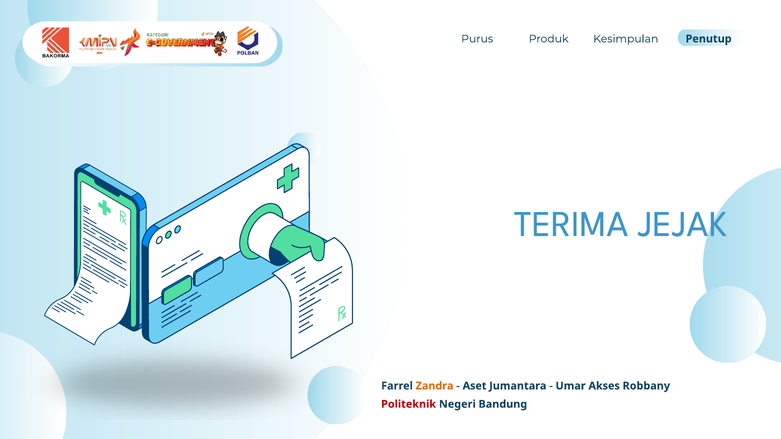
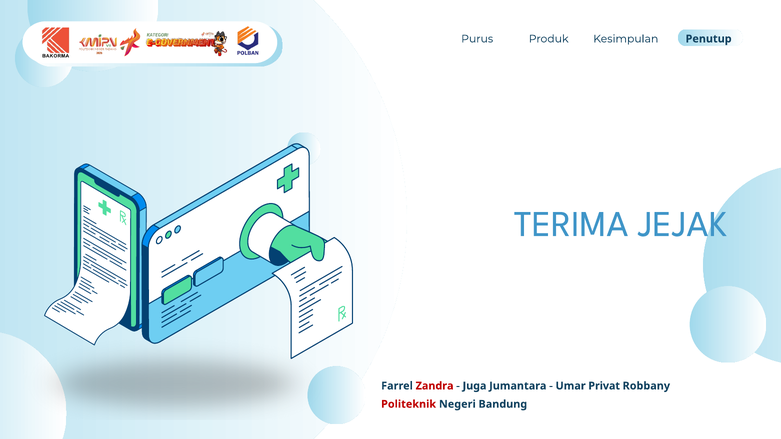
Zandra colour: orange -> red
Aset: Aset -> Juga
Akses: Akses -> Privat
